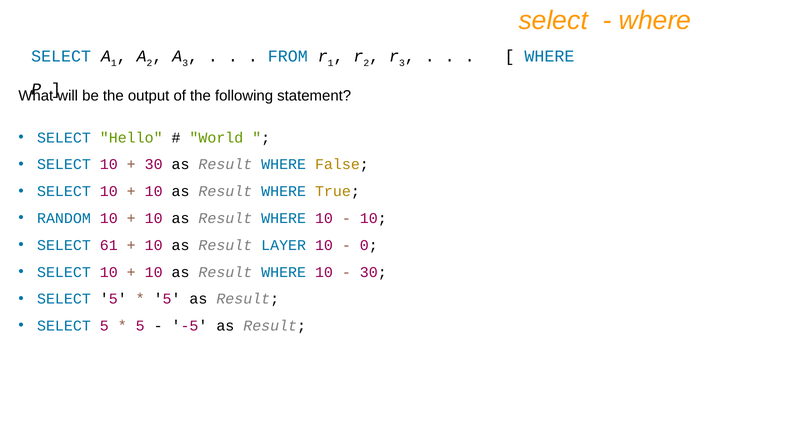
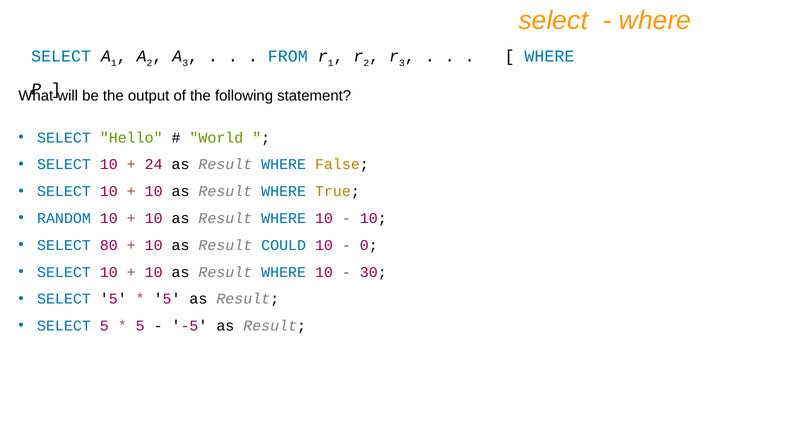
30 at (154, 165): 30 -> 24
61: 61 -> 80
LAYER: LAYER -> COULD
